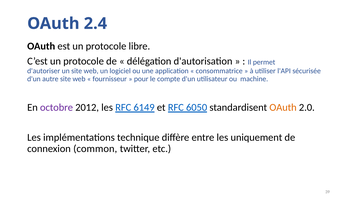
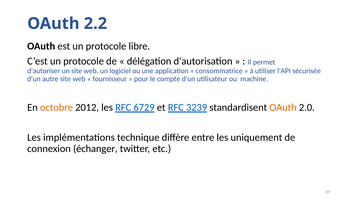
2.4: 2.4 -> 2.2
octobre colour: purple -> orange
6149: 6149 -> 6729
6050: 6050 -> 3239
common: common -> échanger
